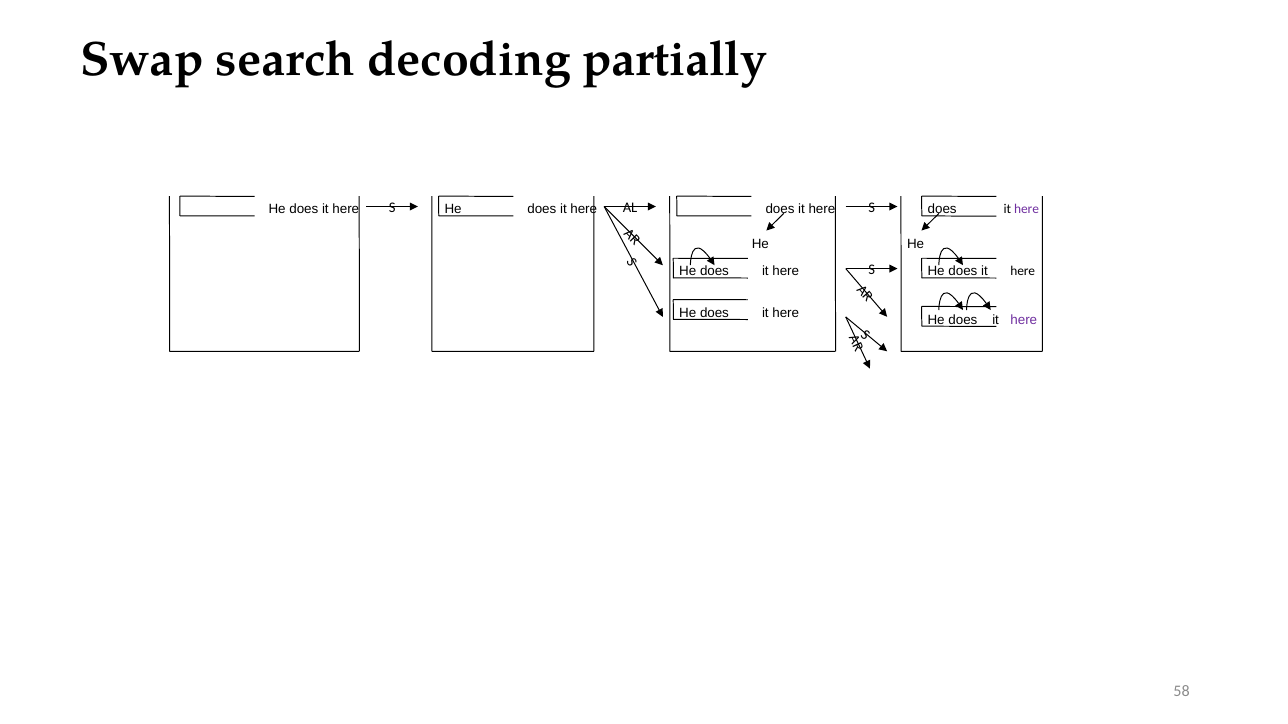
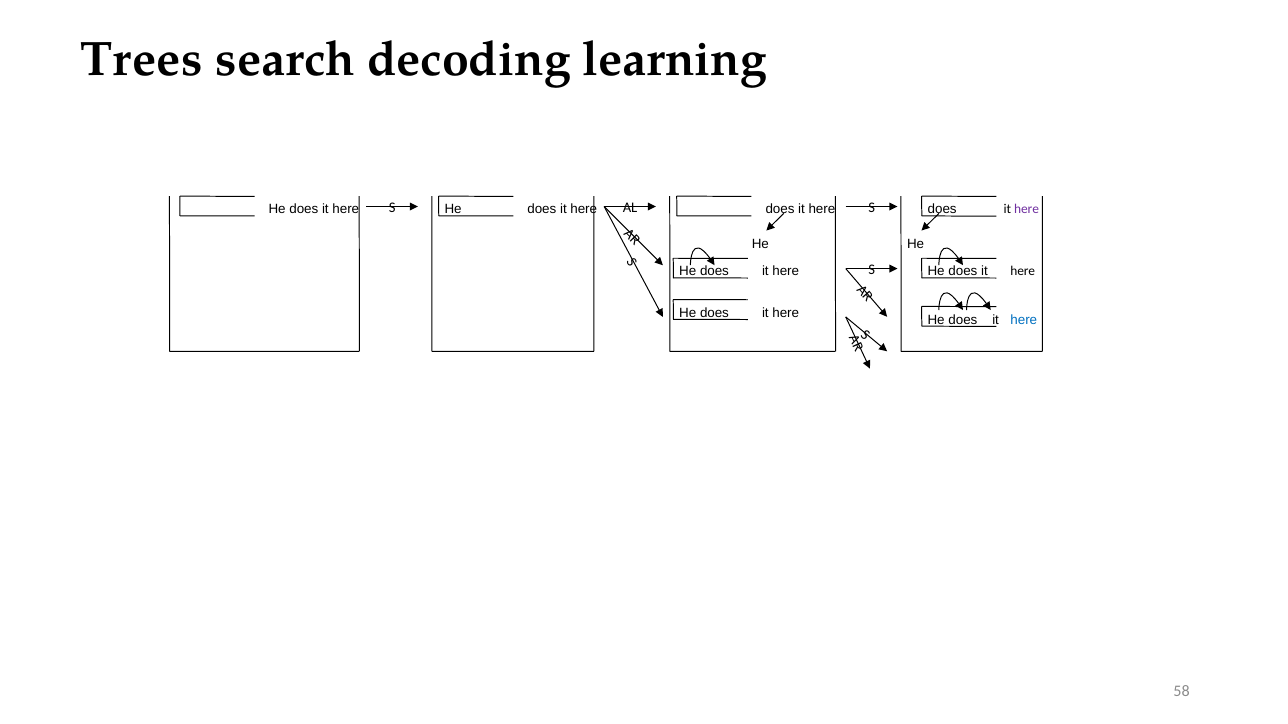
Swap: Swap -> Trees
partially: partially -> learning
here at (1024, 320) colour: purple -> blue
